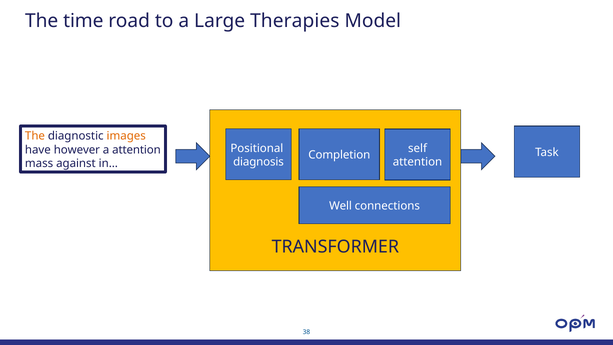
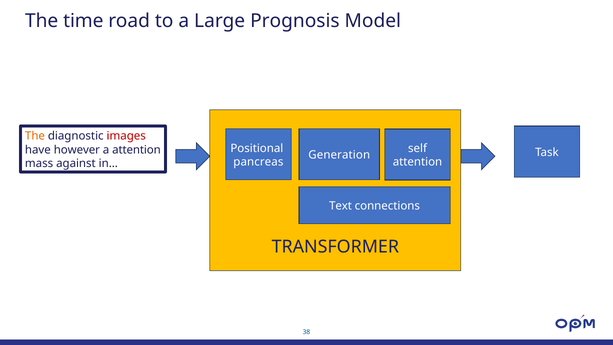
Therapies: Therapies -> Prognosis
images colour: orange -> red
Completion: Completion -> Generation
diagnosis: diagnosis -> pancreas
Well: Well -> Text
